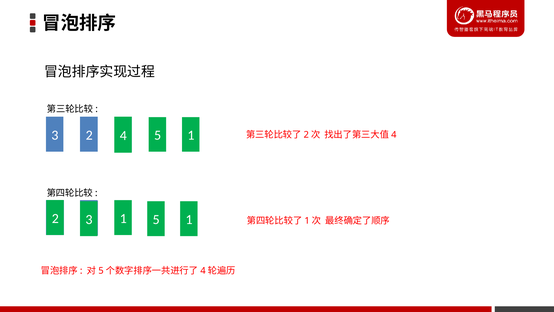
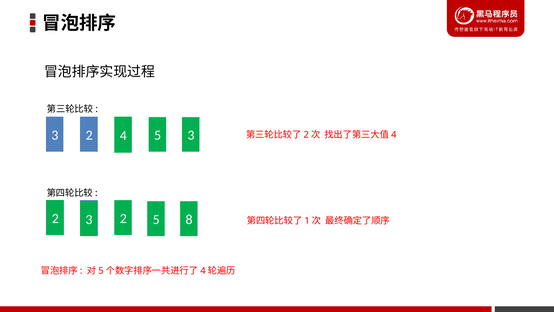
1 at (191, 135): 1 -> 3
1 at (123, 218): 1 -> 2
1 at (189, 219): 1 -> 8
